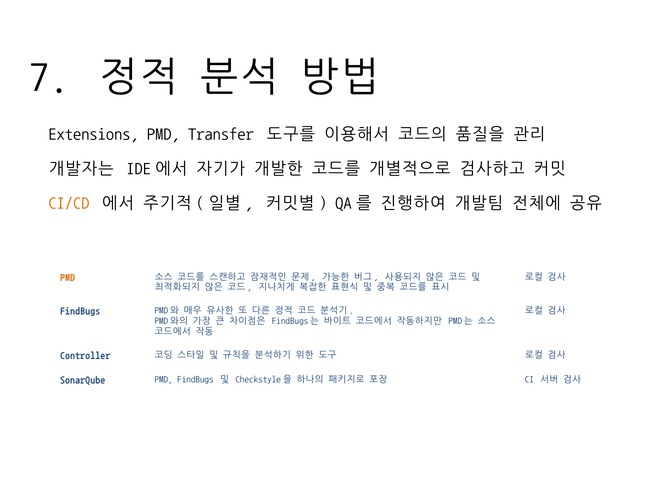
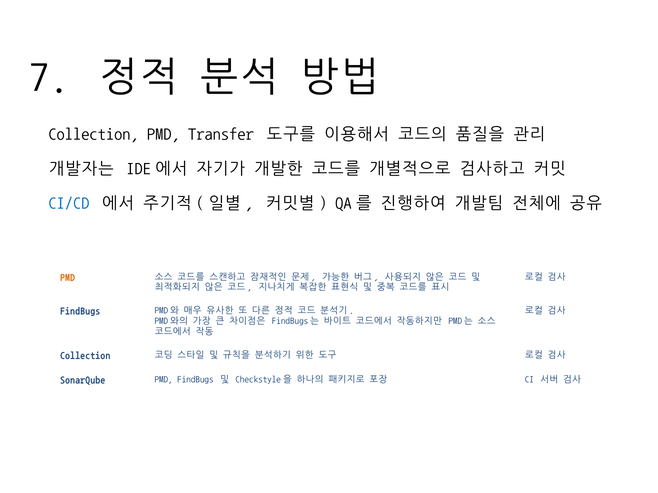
Extensions at (94, 134): Extensions -> Collection
CI/CD colour: orange -> blue
Controller at (85, 356): Controller -> Collection
